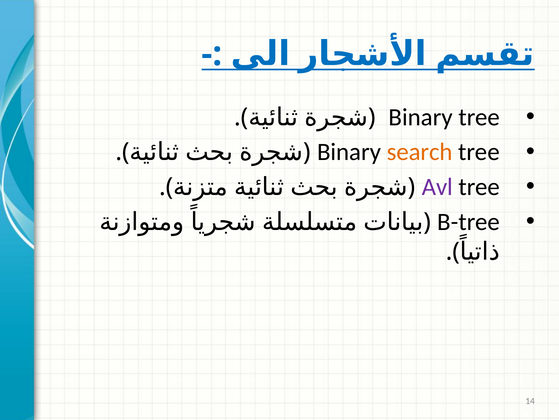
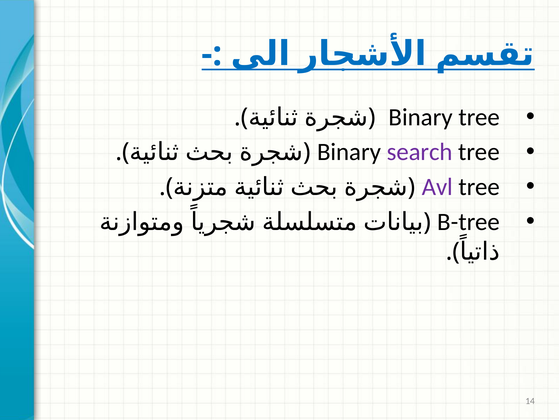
search colour: orange -> purple
